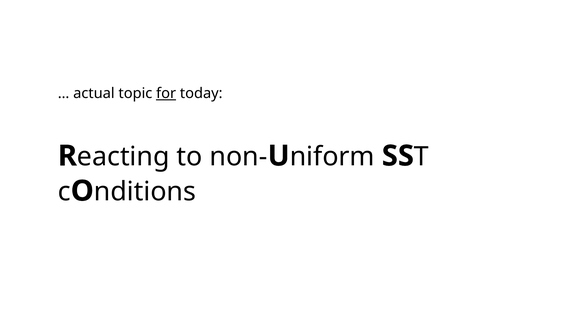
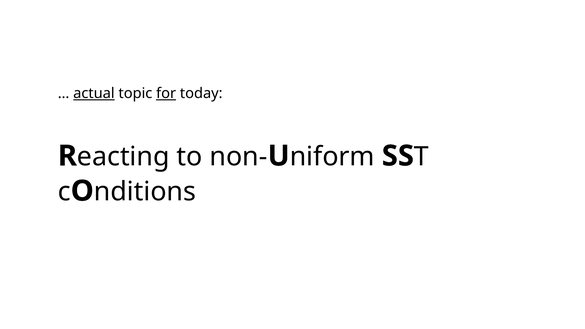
actual underline: none -> present
